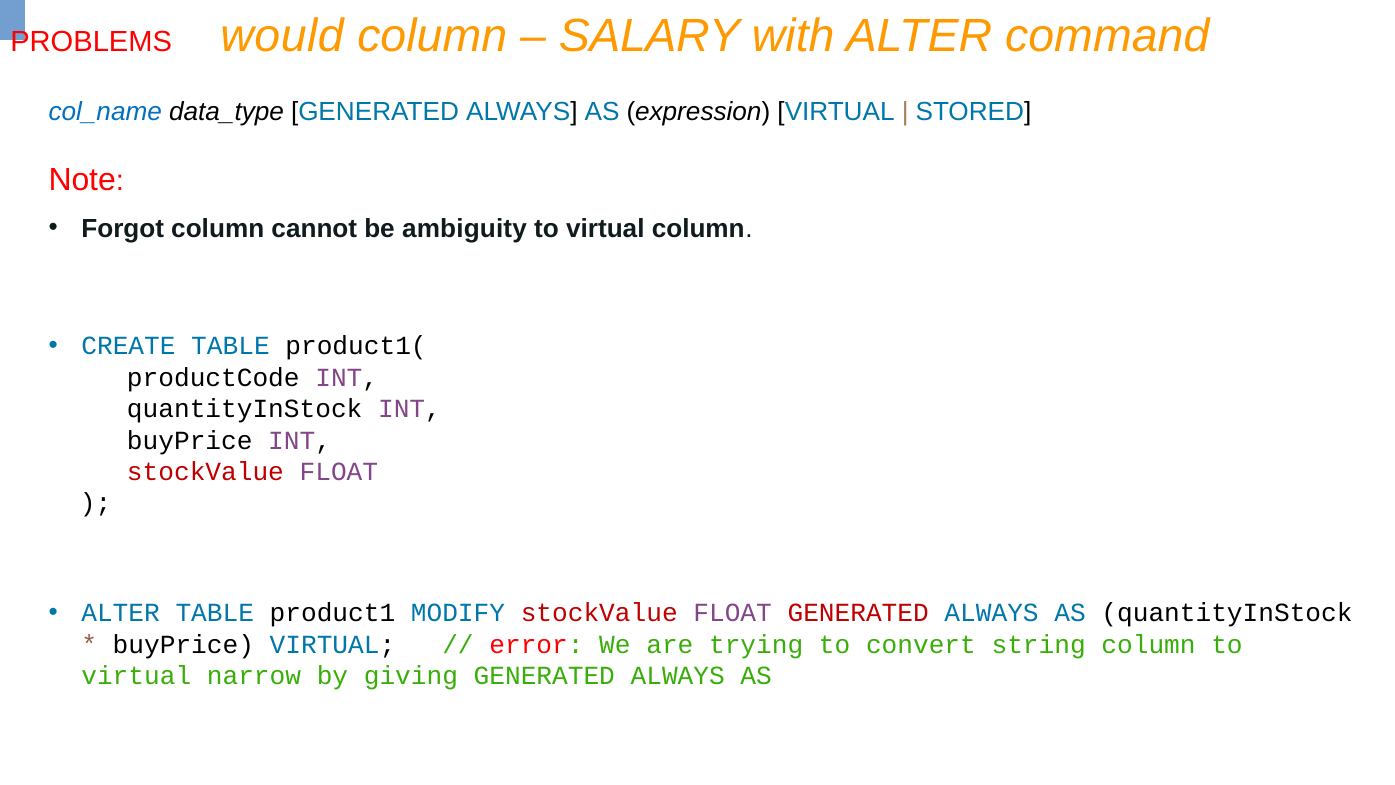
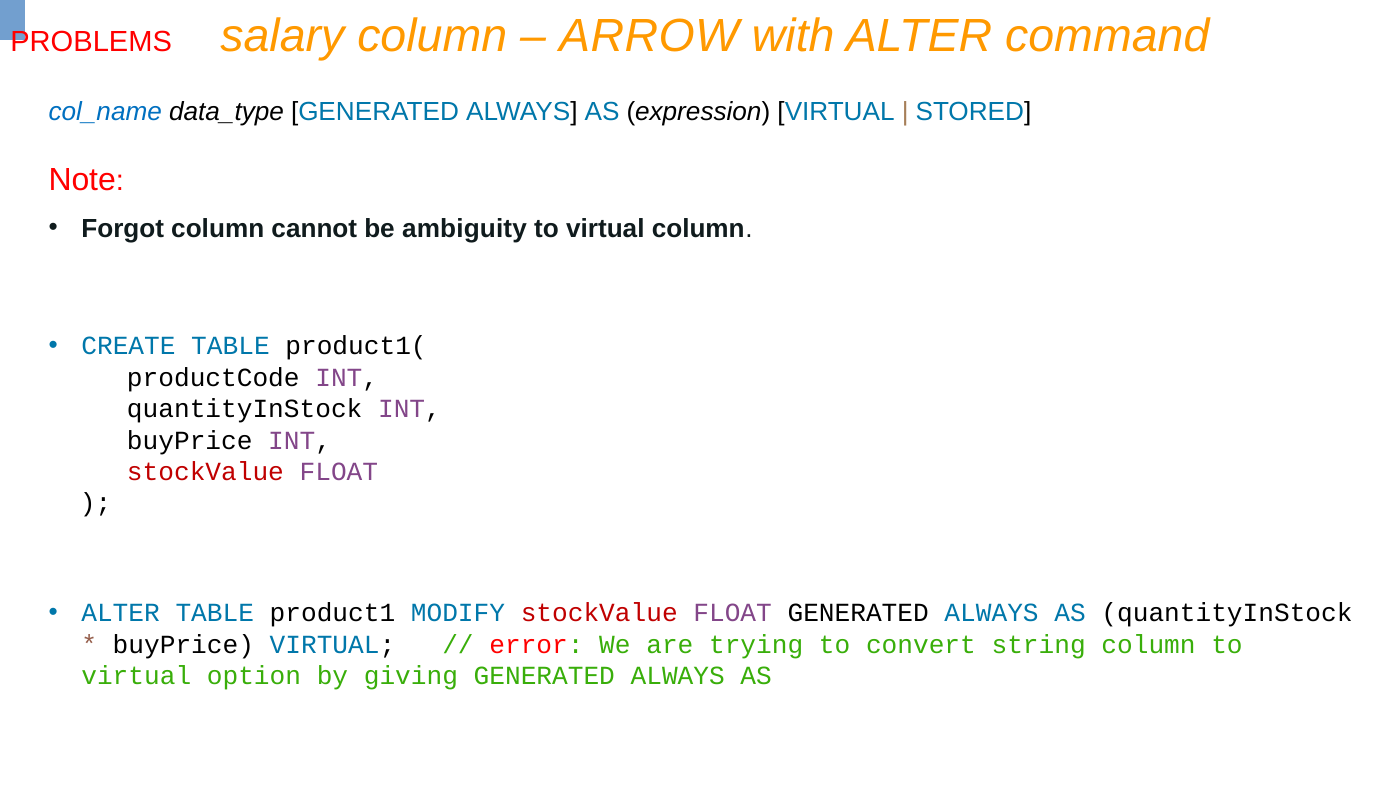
would: would -> salary
SALARY: SALARY -> ARROW
GENERATED at (858, 613) colour: red -> black
narrow: narrow -> option
